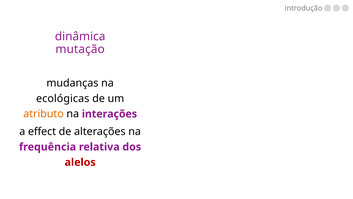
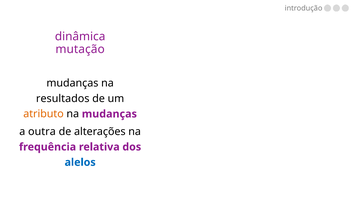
ecológicas: ecológicas -> resultados
na interações: interações -> mudanças
effect: effect -> outra
alelos colour: red -> blue
